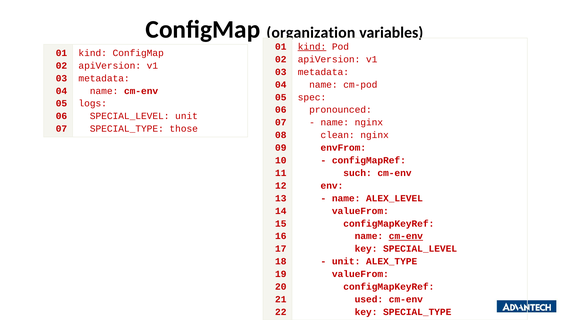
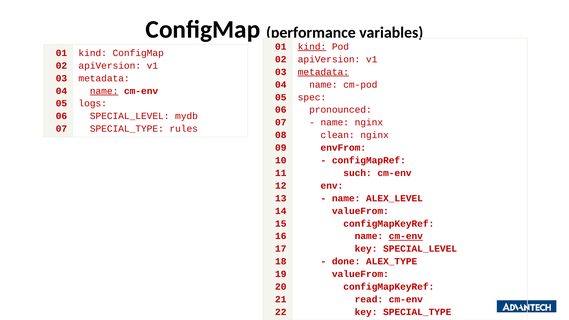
organization: organization -> performance
metadata at (323, 72) underline: none -> present
name at (104, 91) underline: none -> present
unit at (187, 116): unit -> mydb
those: those -> rules
unit at (346, 262): unit -> done
used: used -> read
